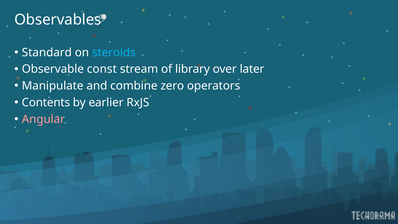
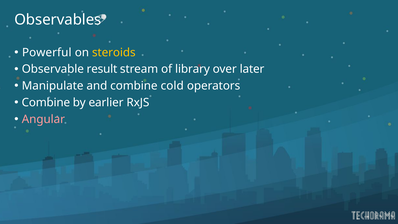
Standard: Standard -> Powerful
steroids colour: light blue -> yellow
const: const -> result
zero: zero -> cold
Contents at (46, 102): Contents -> Combine
